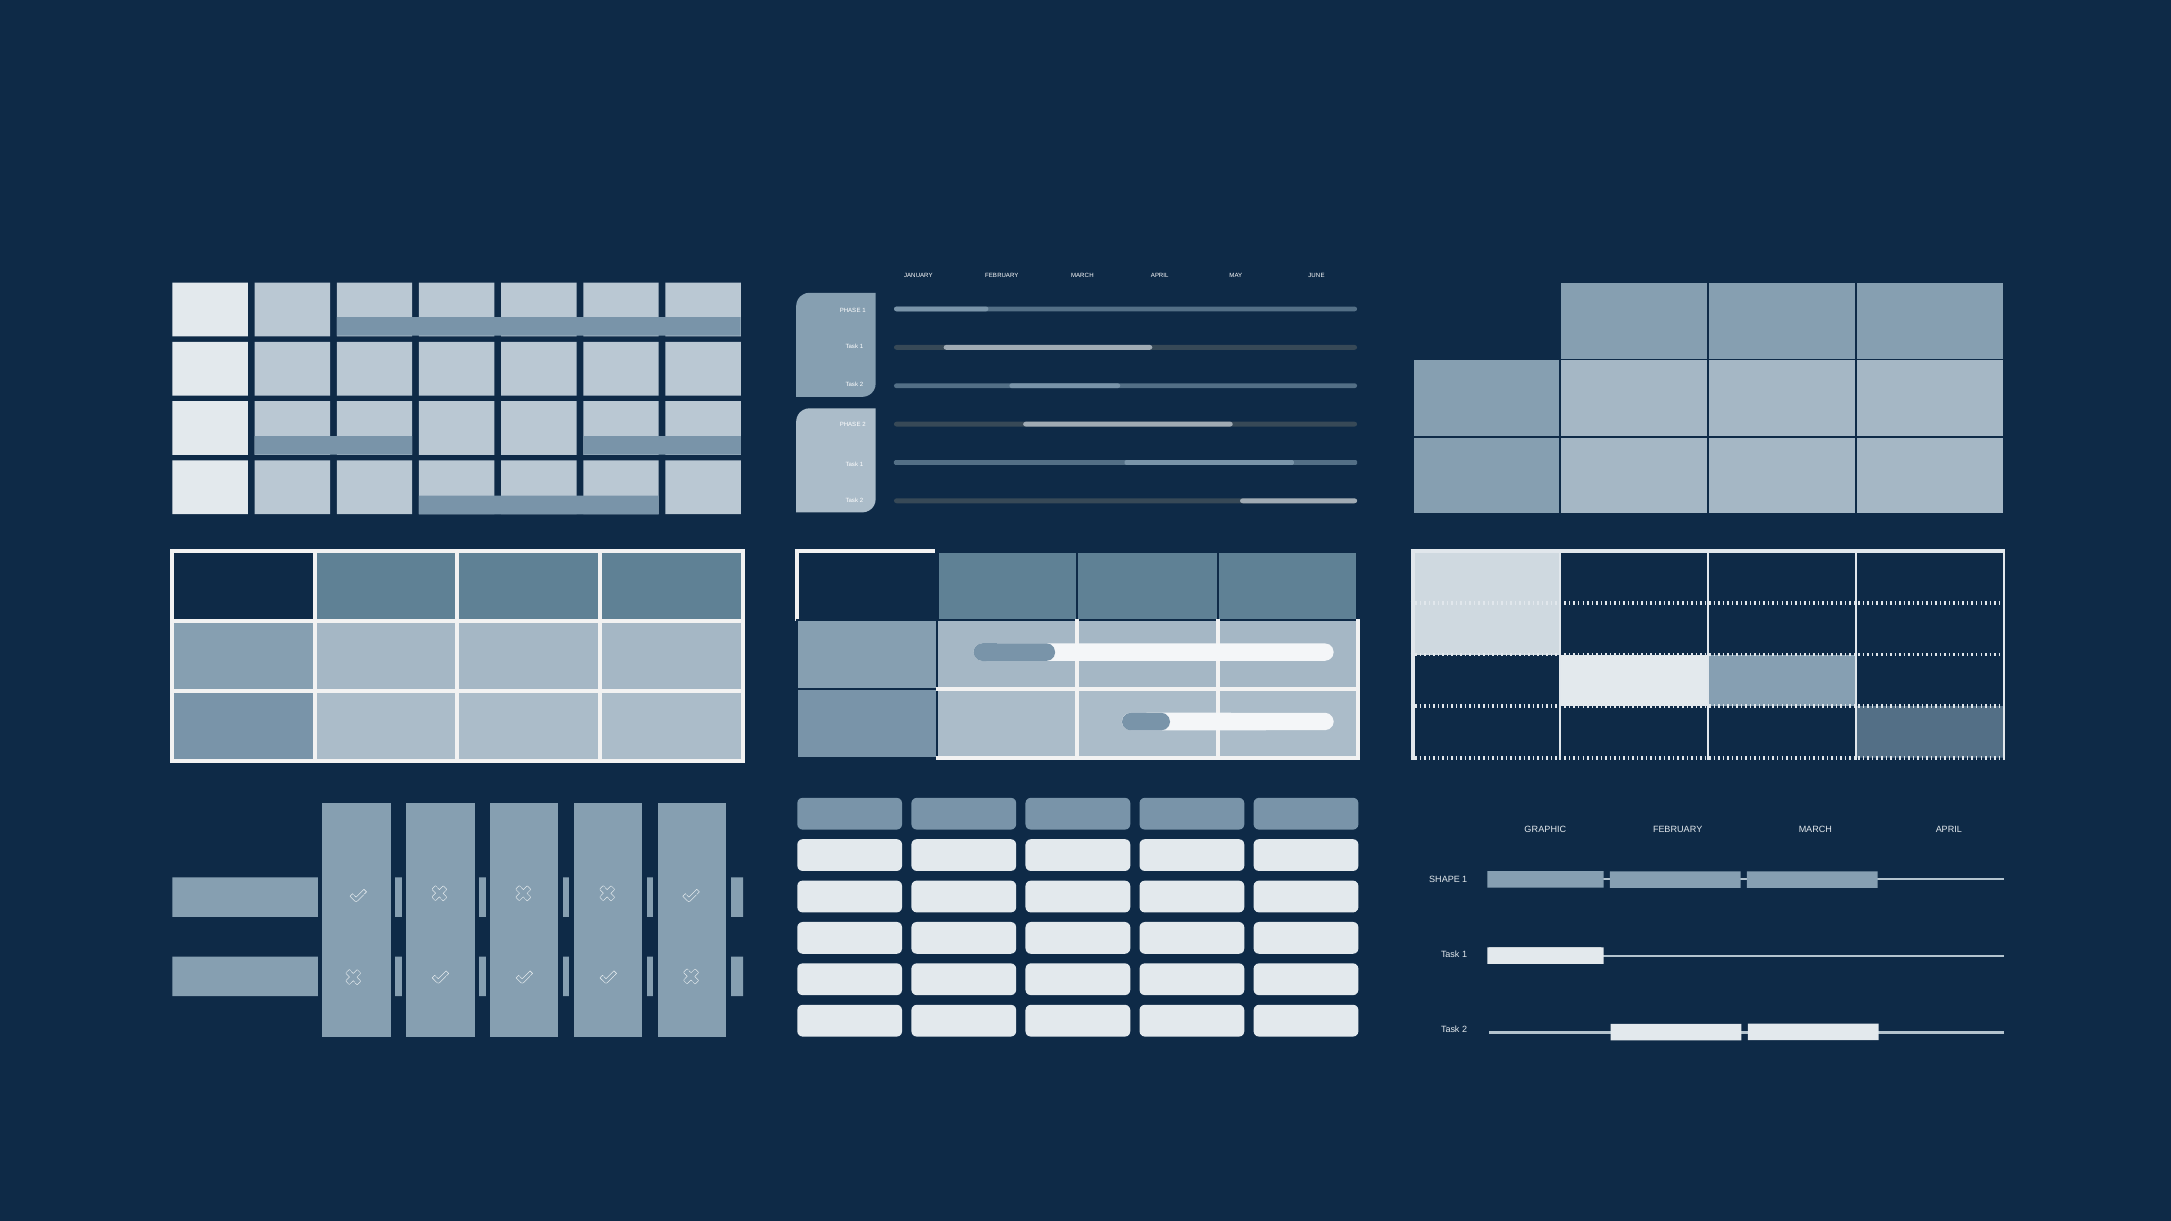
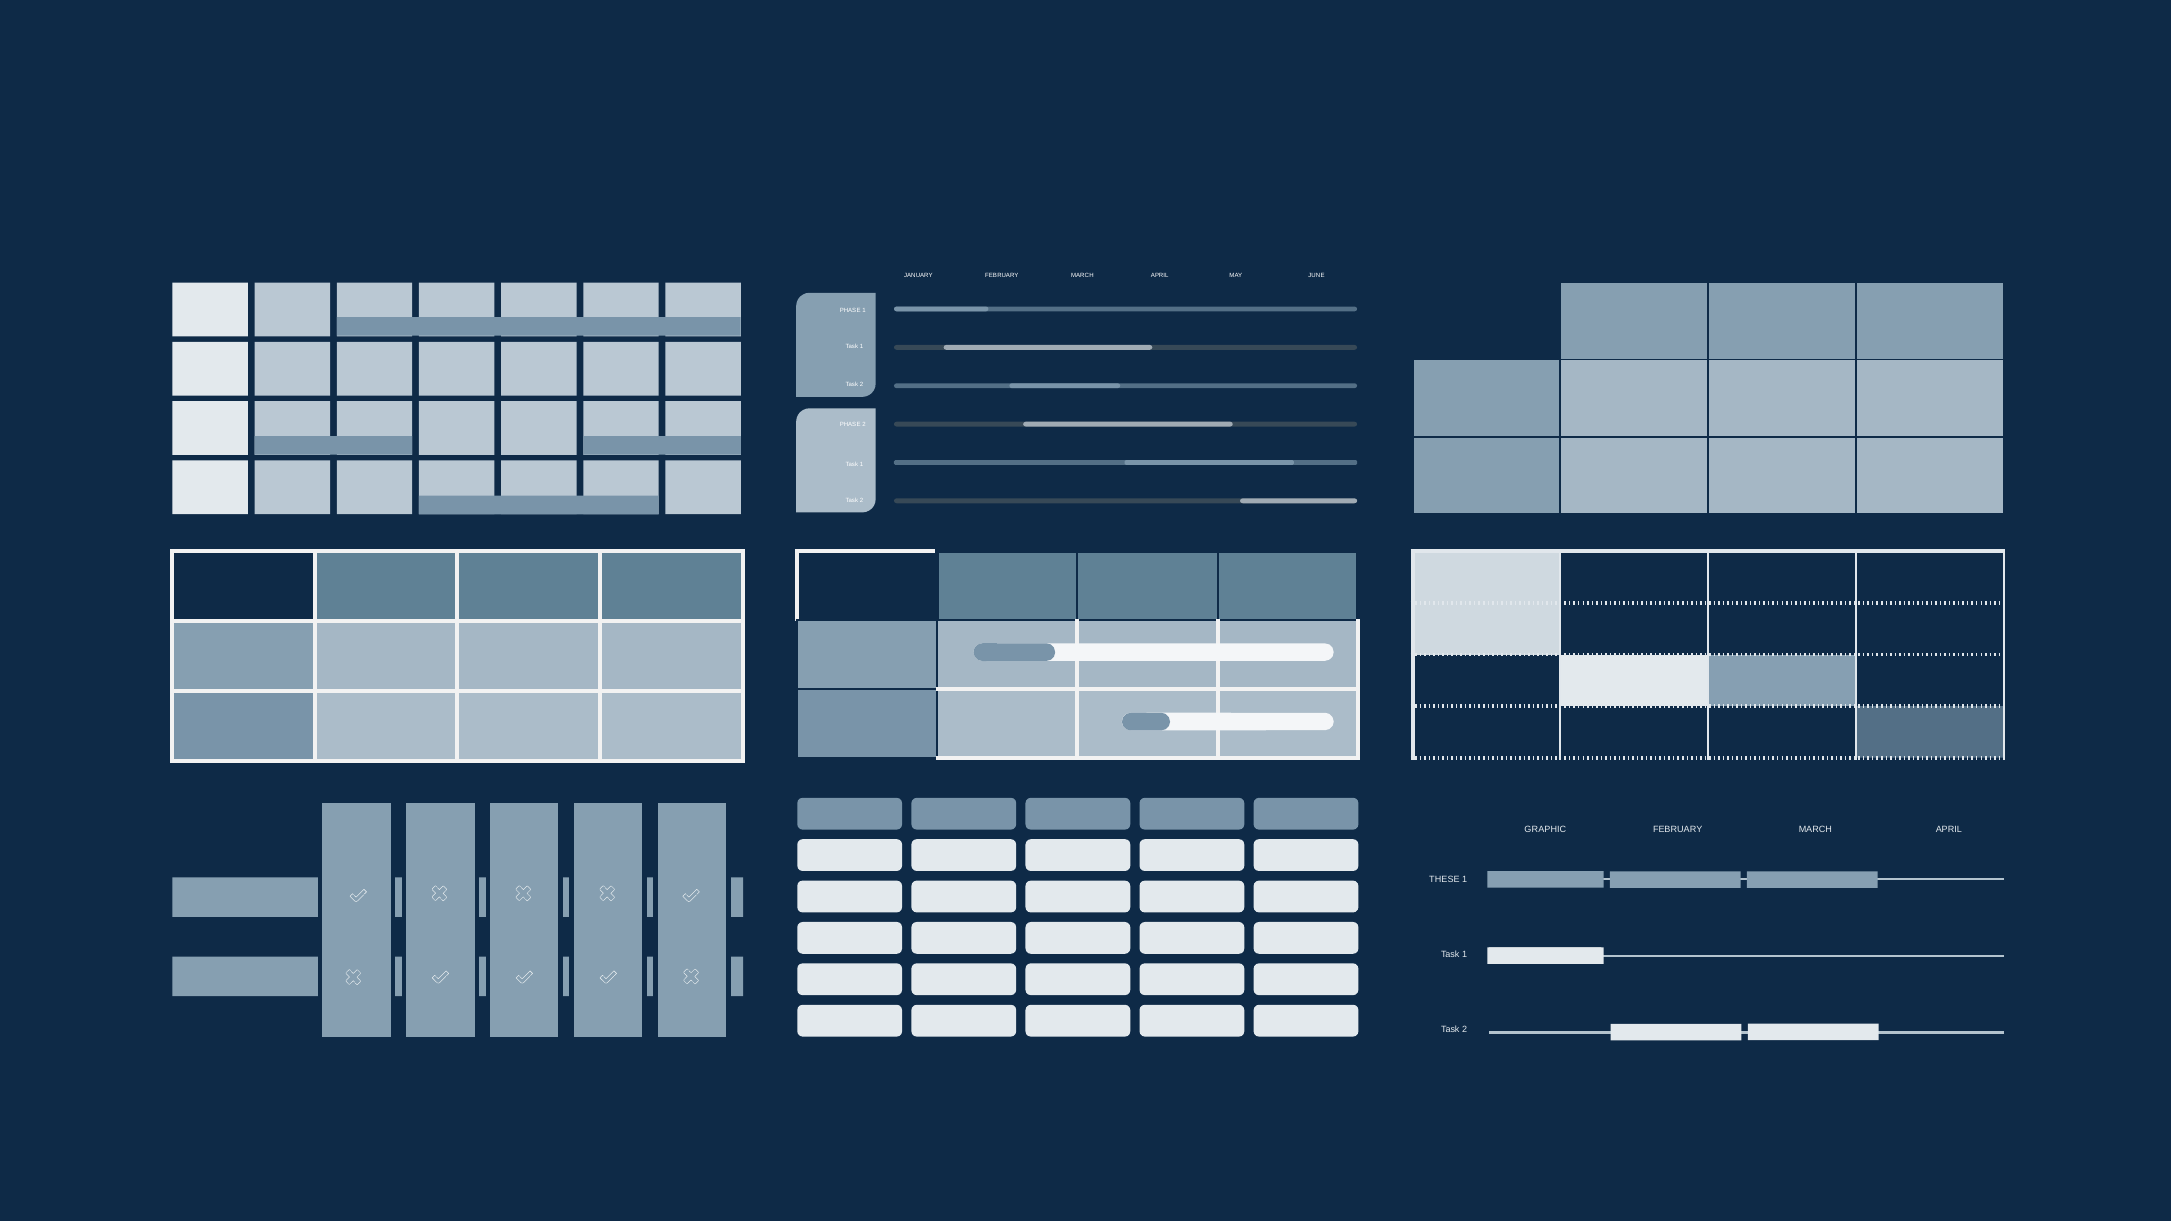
SHAPE: SHAPE -> THESE
